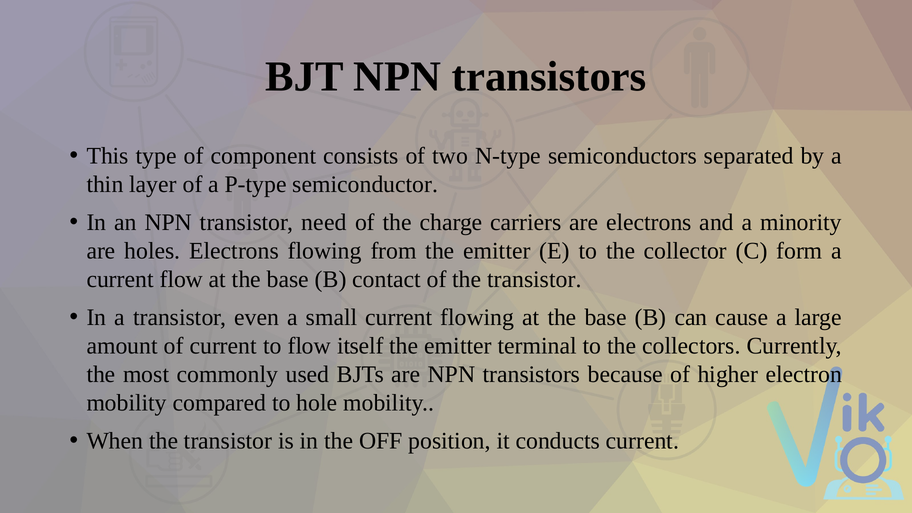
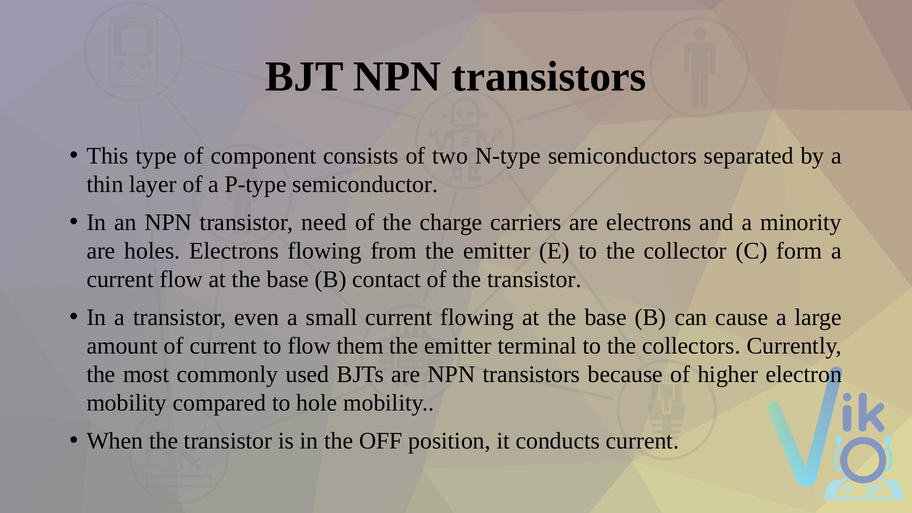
itself: itself -> them
